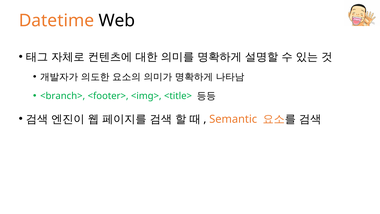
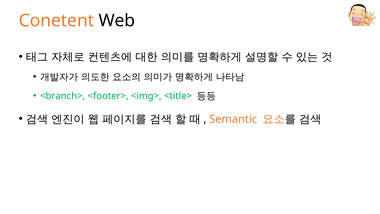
Datetime: Datetime -> Conetent
